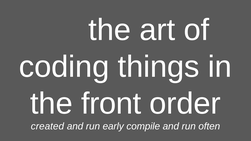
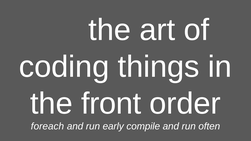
created: created -> foreach
